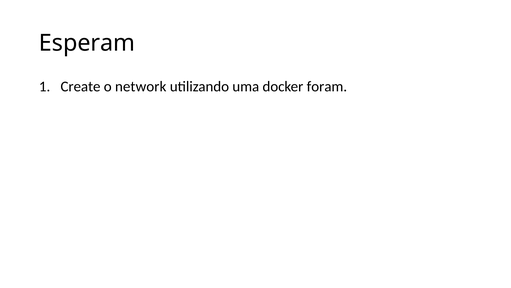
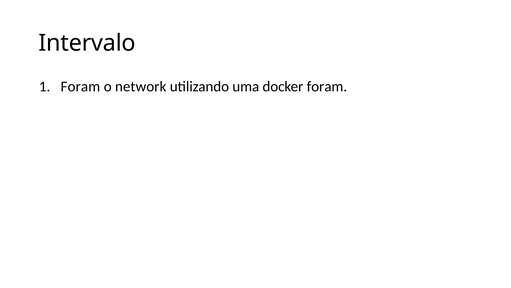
Esperam: Esperam -> Intervalo
Create at (80, 86): Create -> Foram
